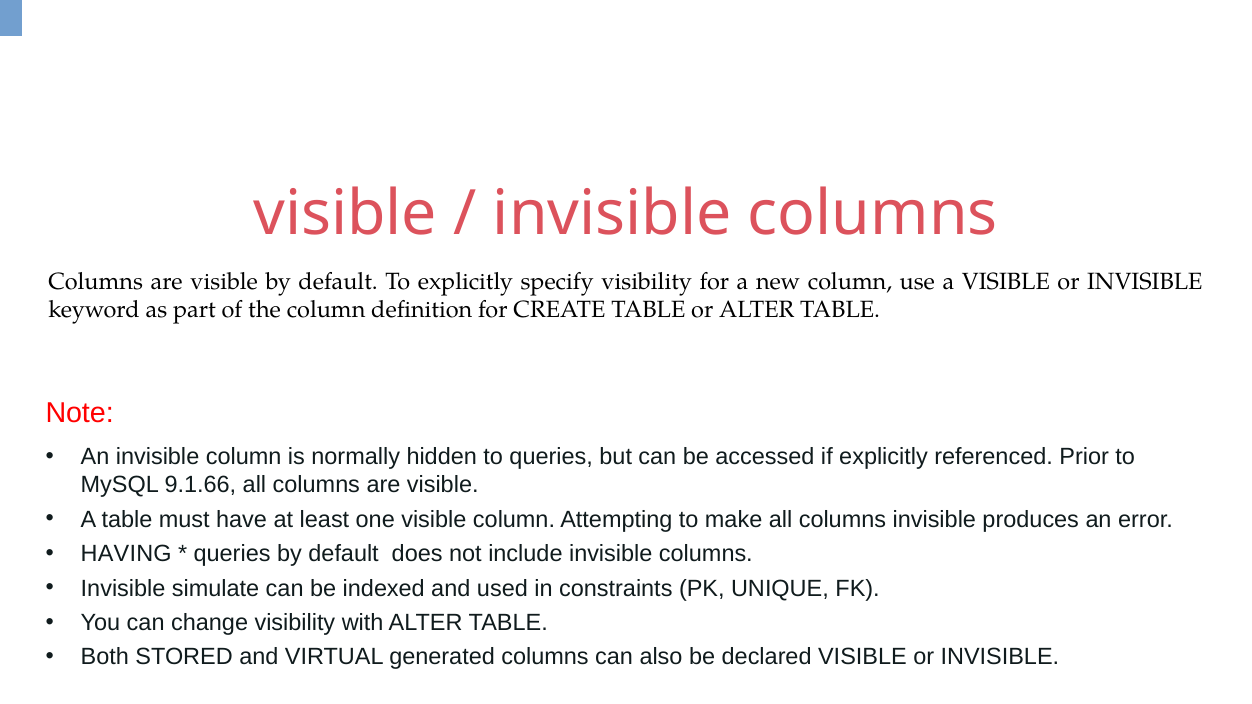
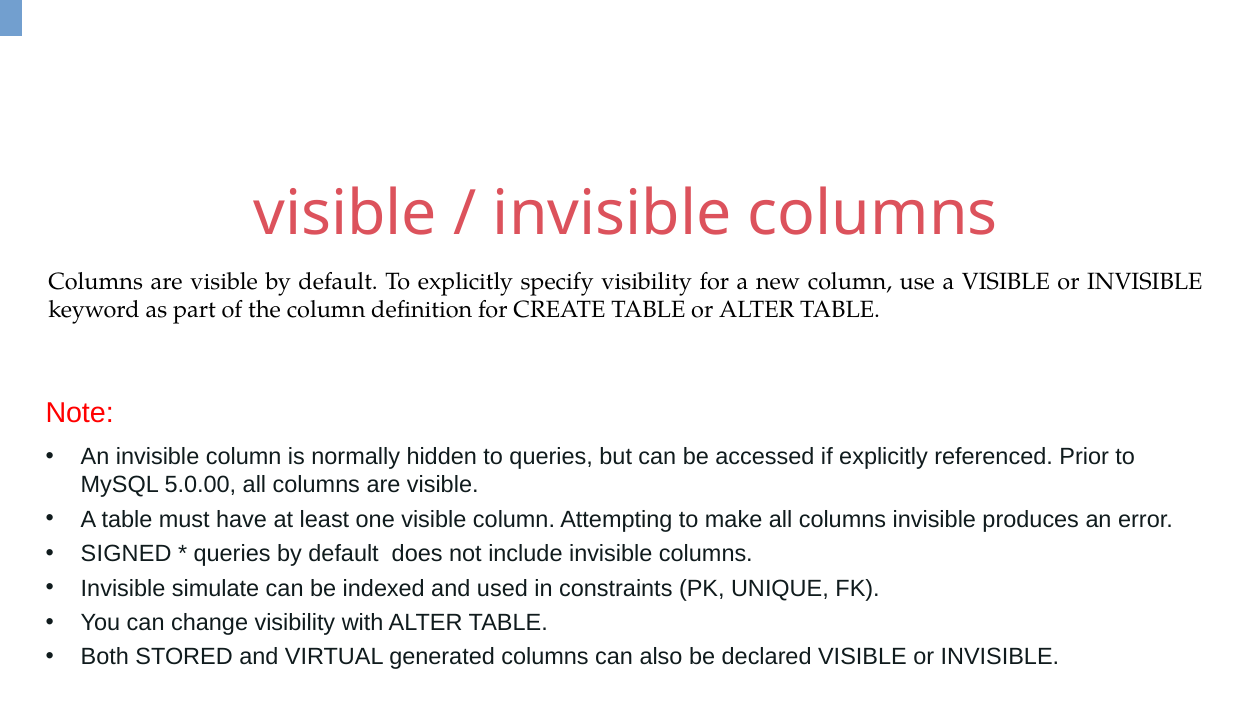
9.1.66: 9.1.66 -> 5.0.00
HAVING: HAVING -> SIGNED
